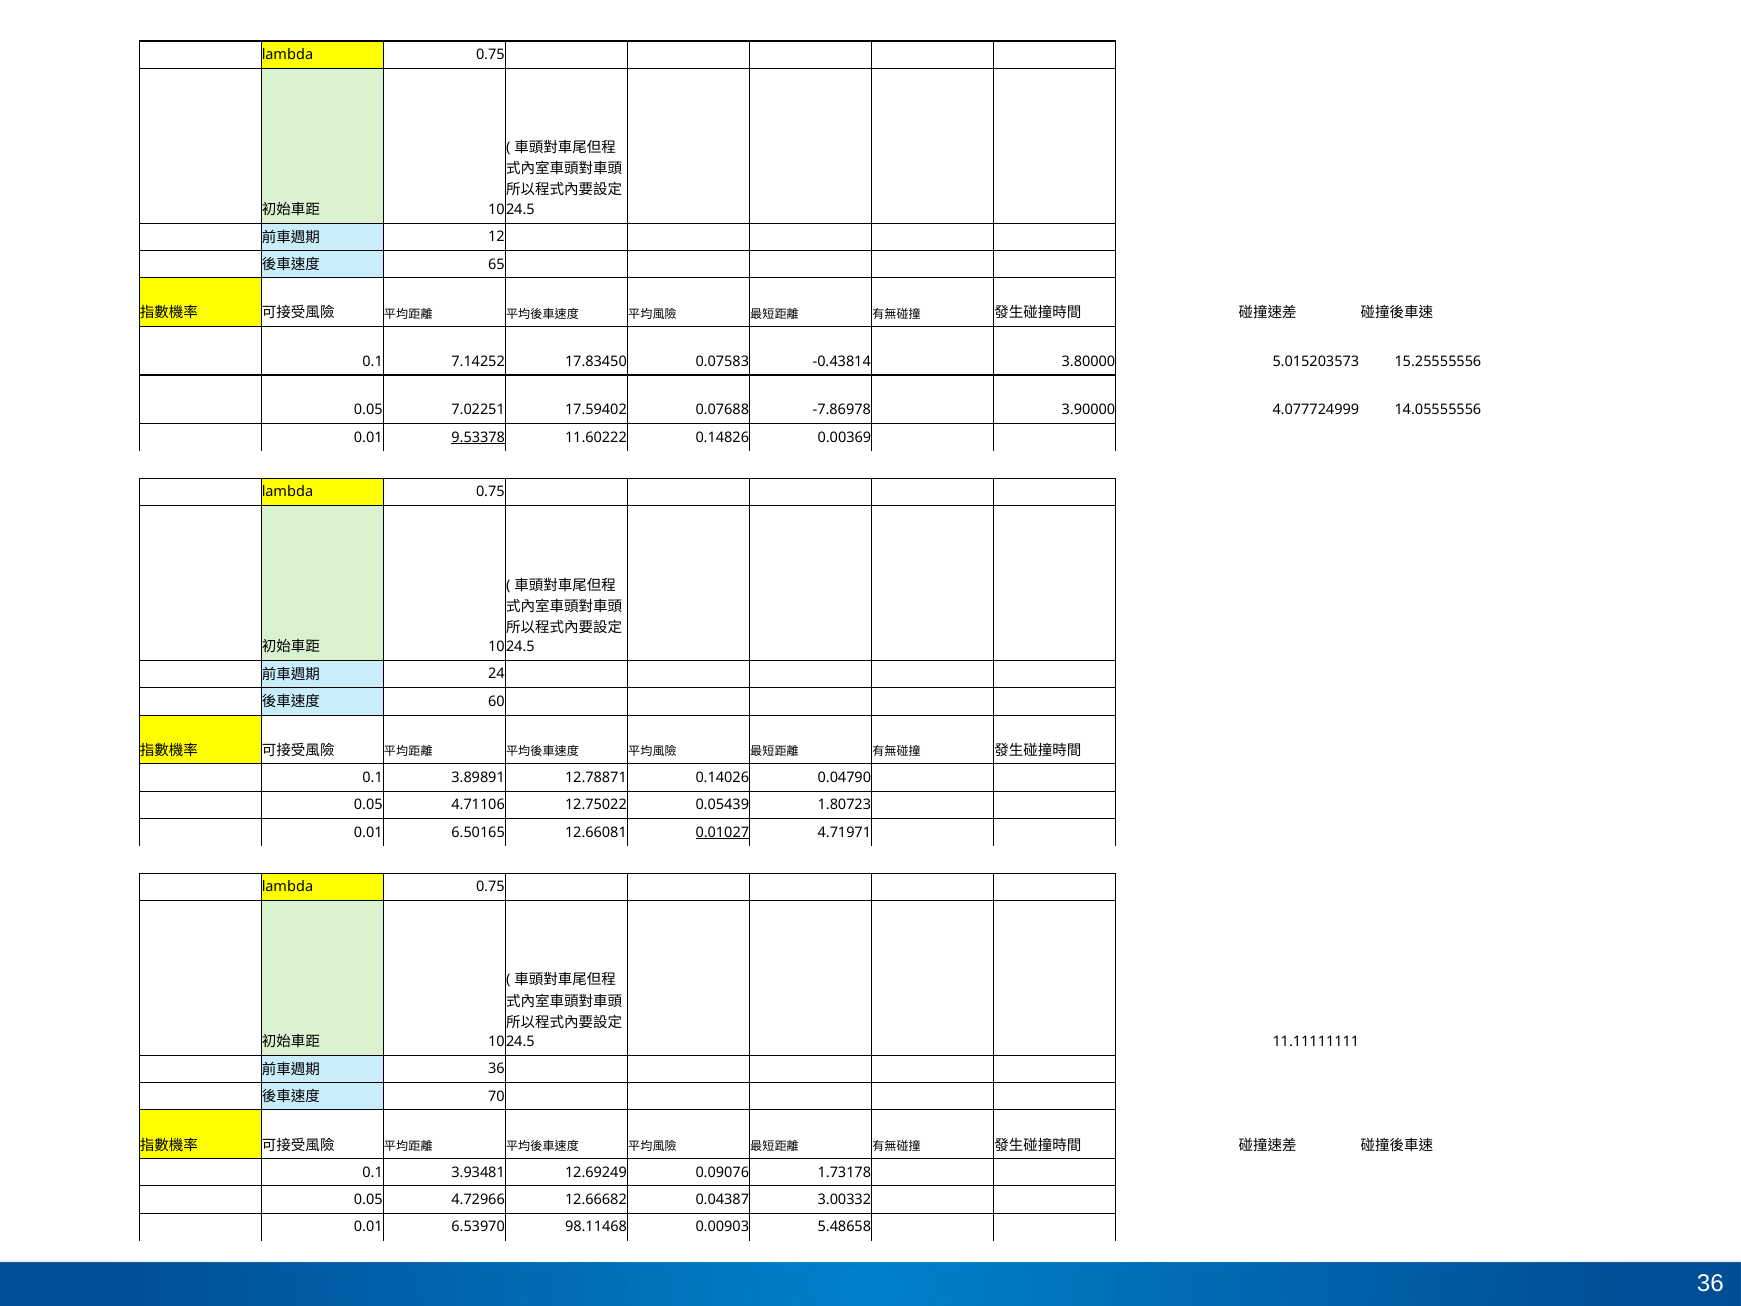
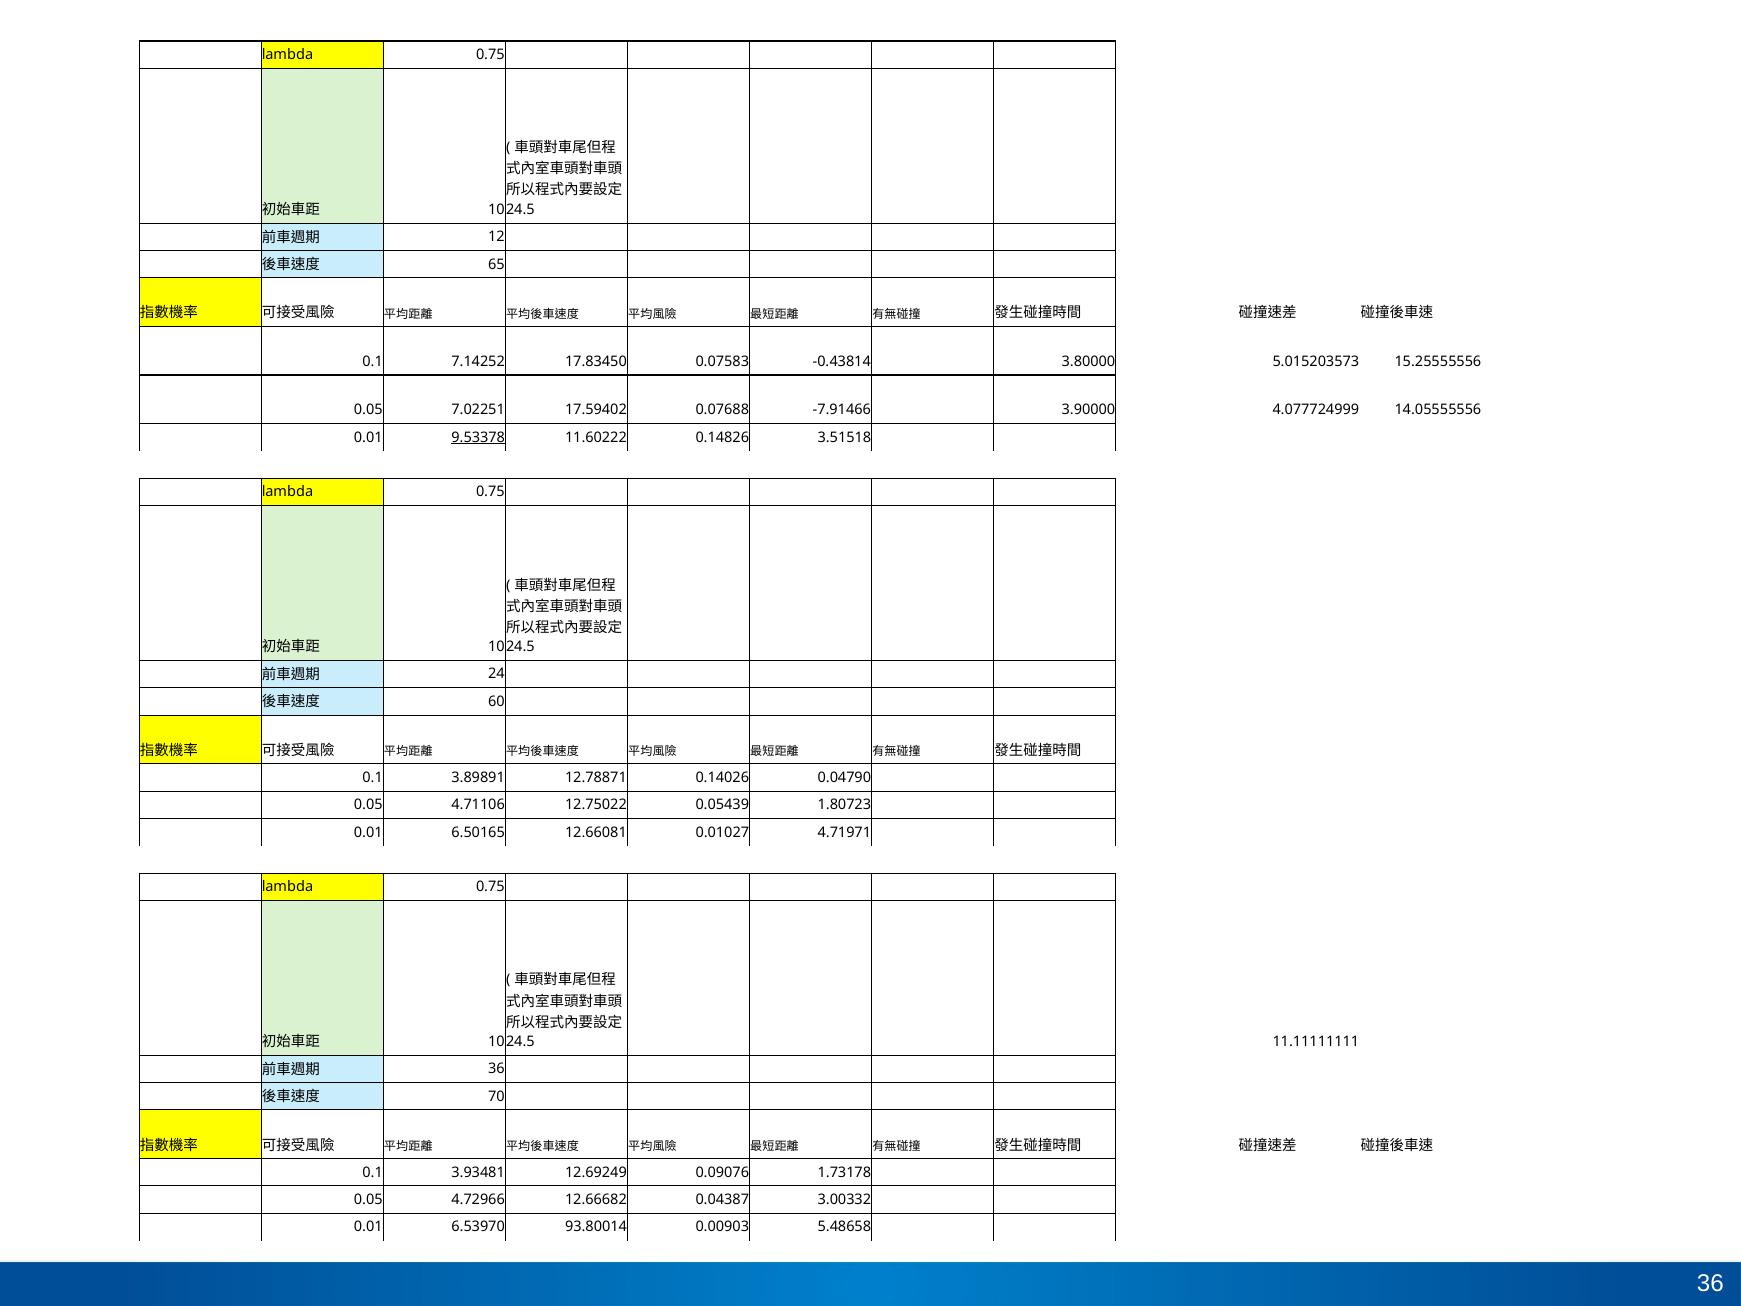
-7.86978: -7.86978 -> -7.91466
0.00369: 0.00369 -> 3.51518
0.01027 underline: present -> none
98.11468: 98.11468 -> 93.80014
